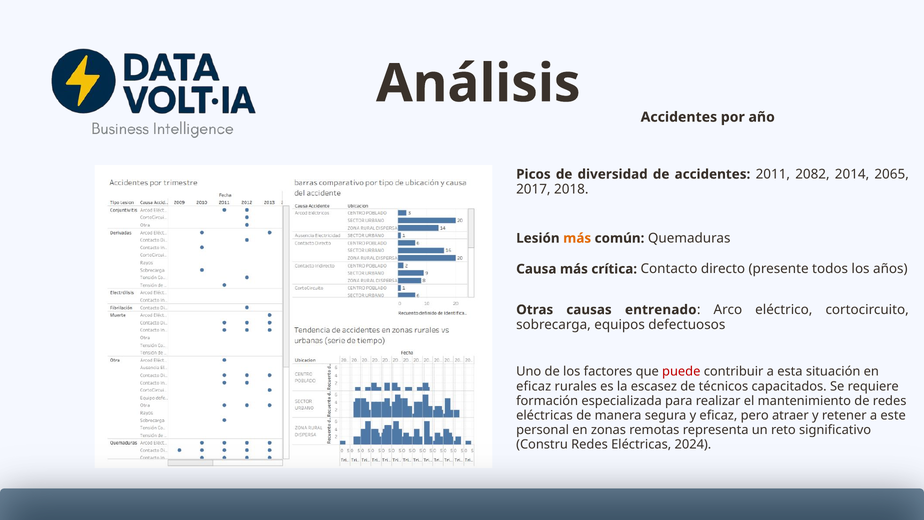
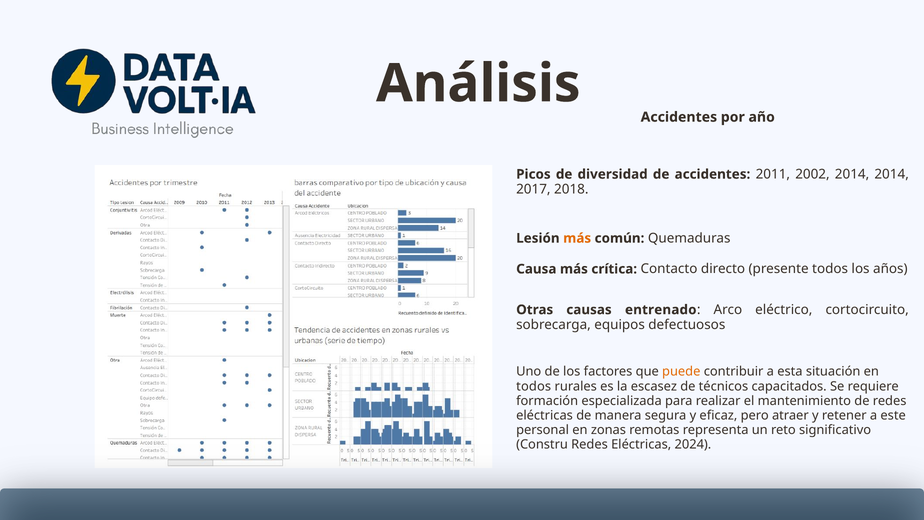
2082: 2082 -> 2002
2014 2065: 2065 -> 2014
puede colour: red -> orange
eficaz at (534, 386): eficaz -> todos
